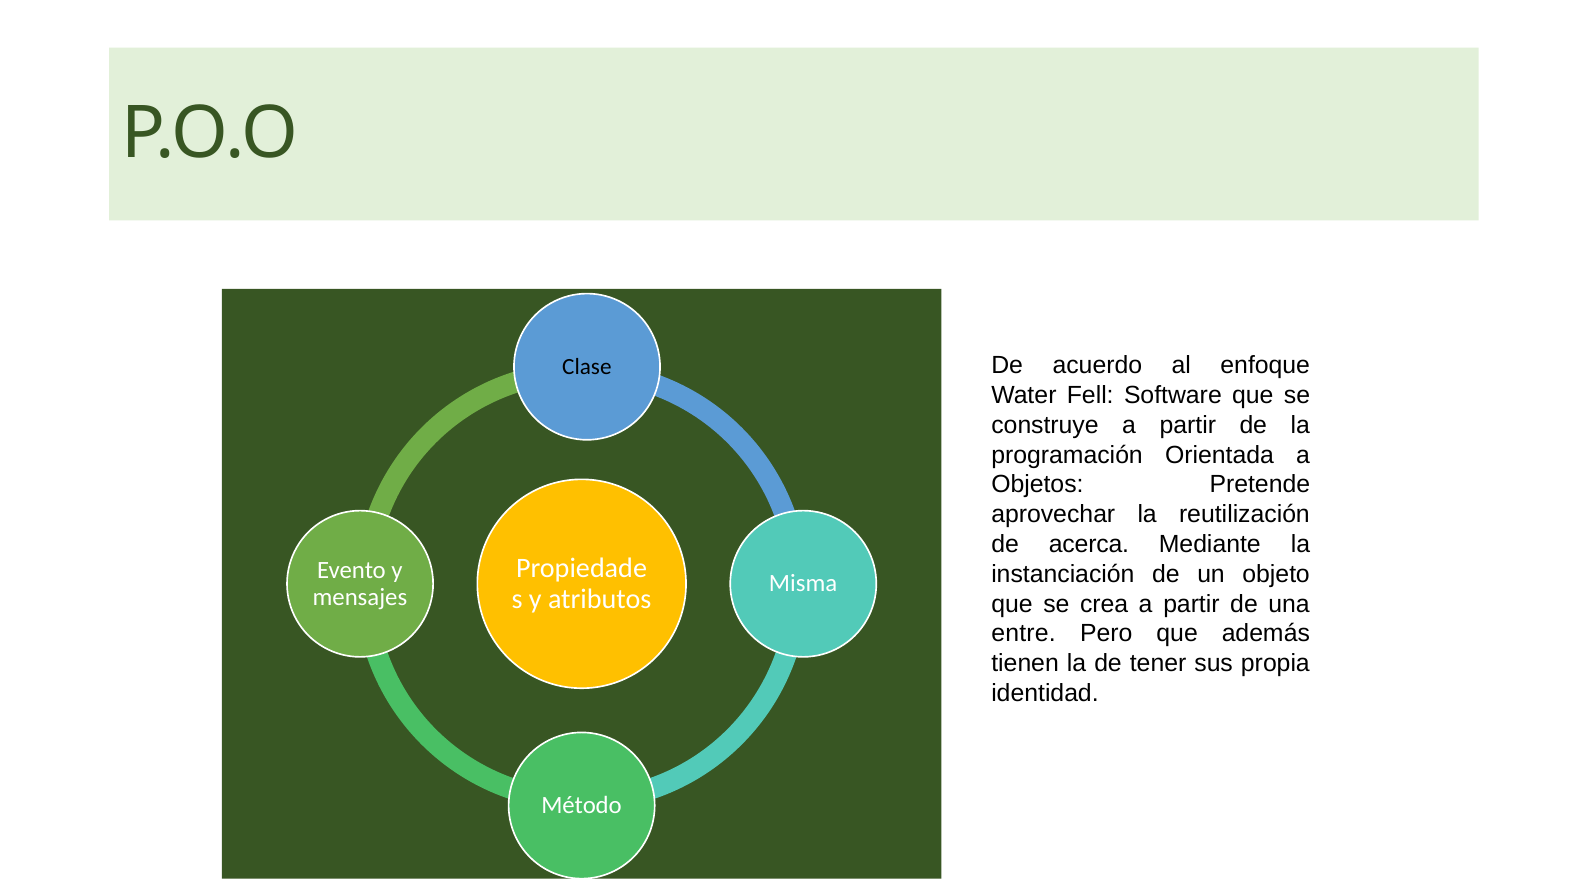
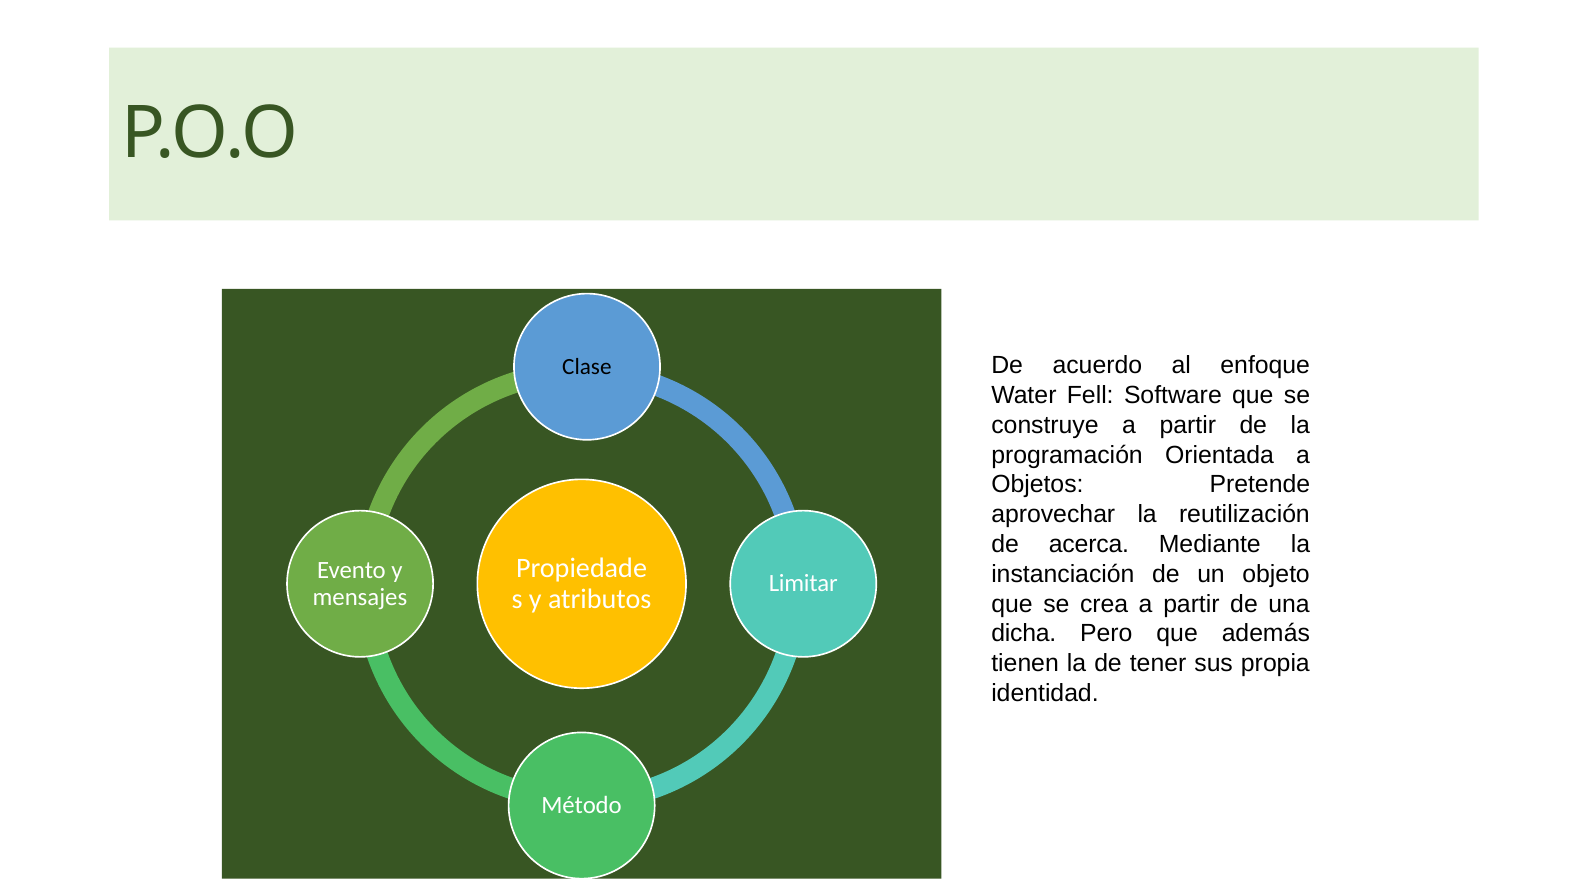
Misma: Misma -> Limitar
entre: entre -> dicha
